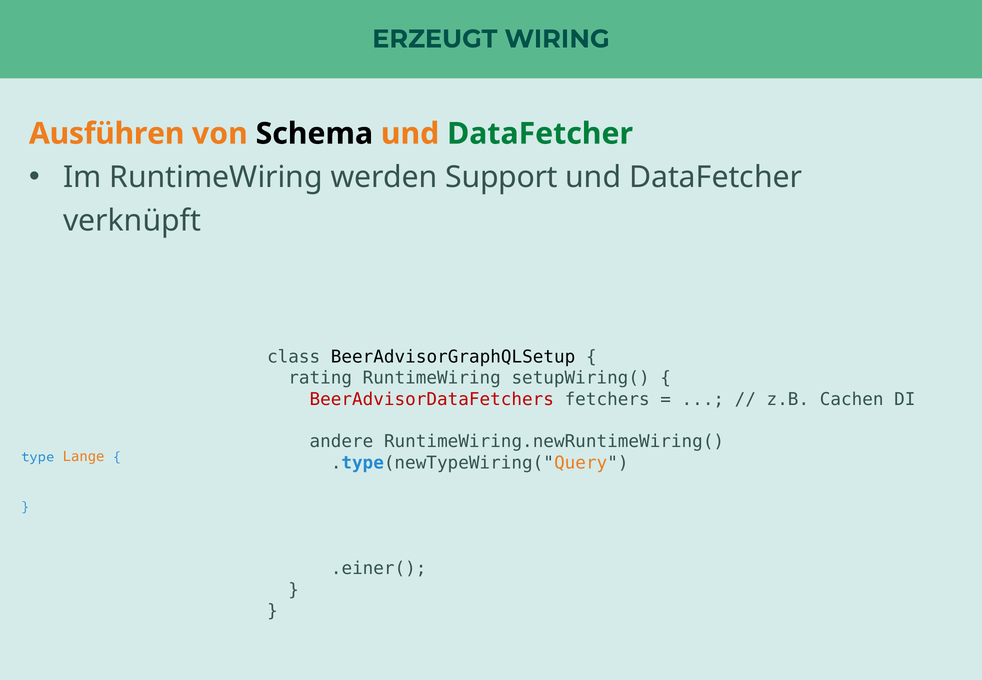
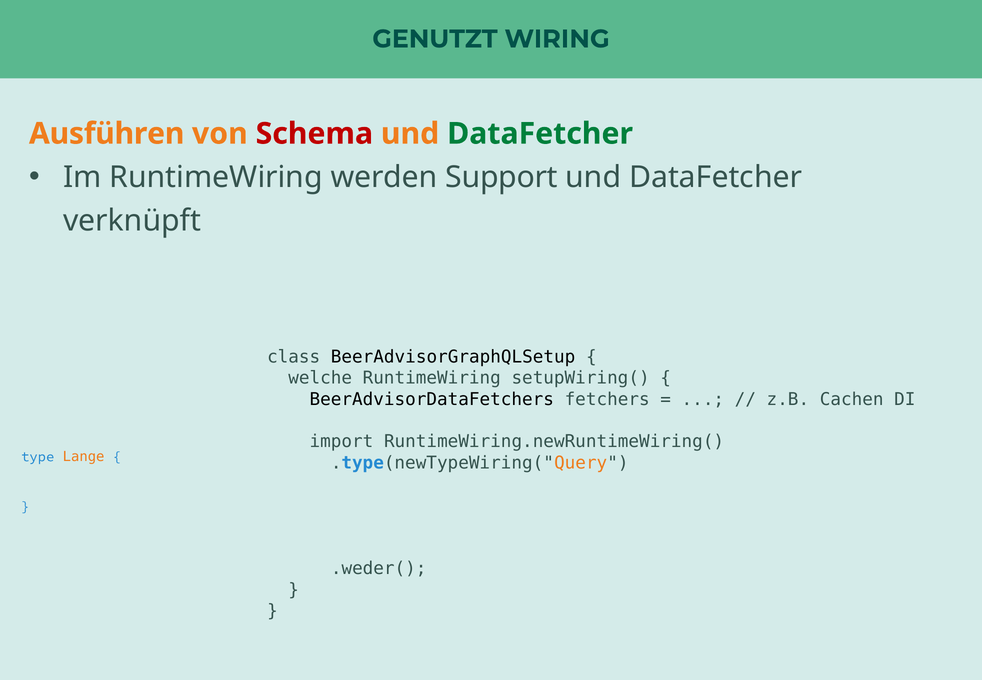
ERZEUGT: ERZEUGT -> GENUTZT
Schema colour: black -> red
rating: rating -> welche
BeerAdvisorDataFetchers colour: red -> black
andere: andere -> import
.einer(: .einer( -> .weder(
